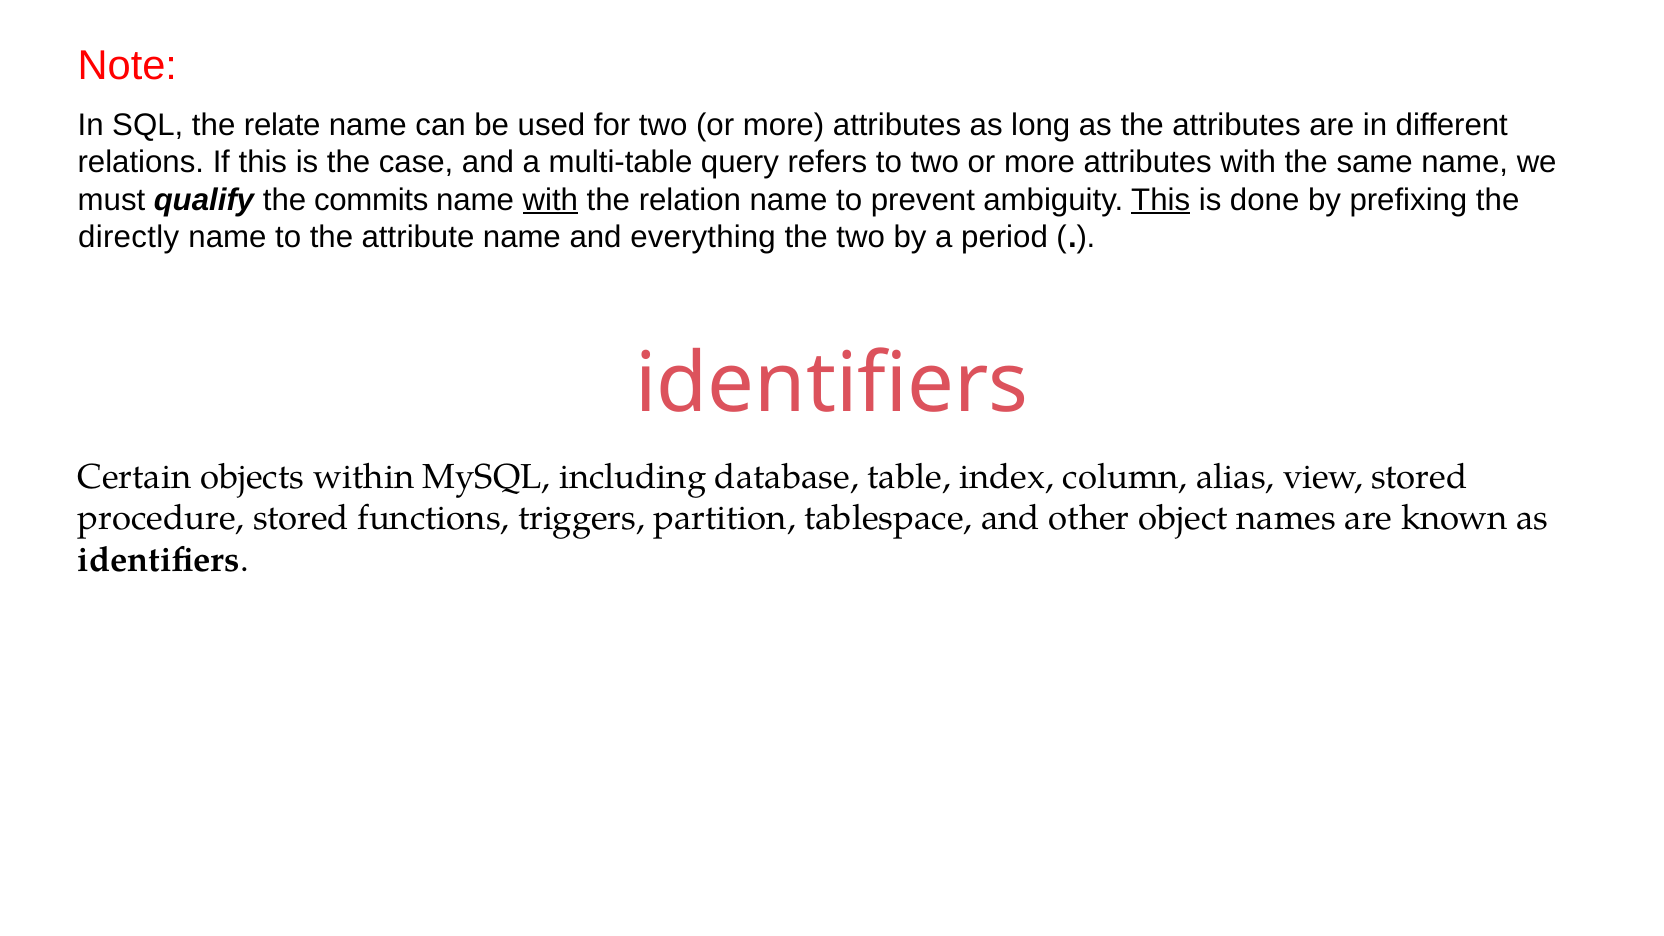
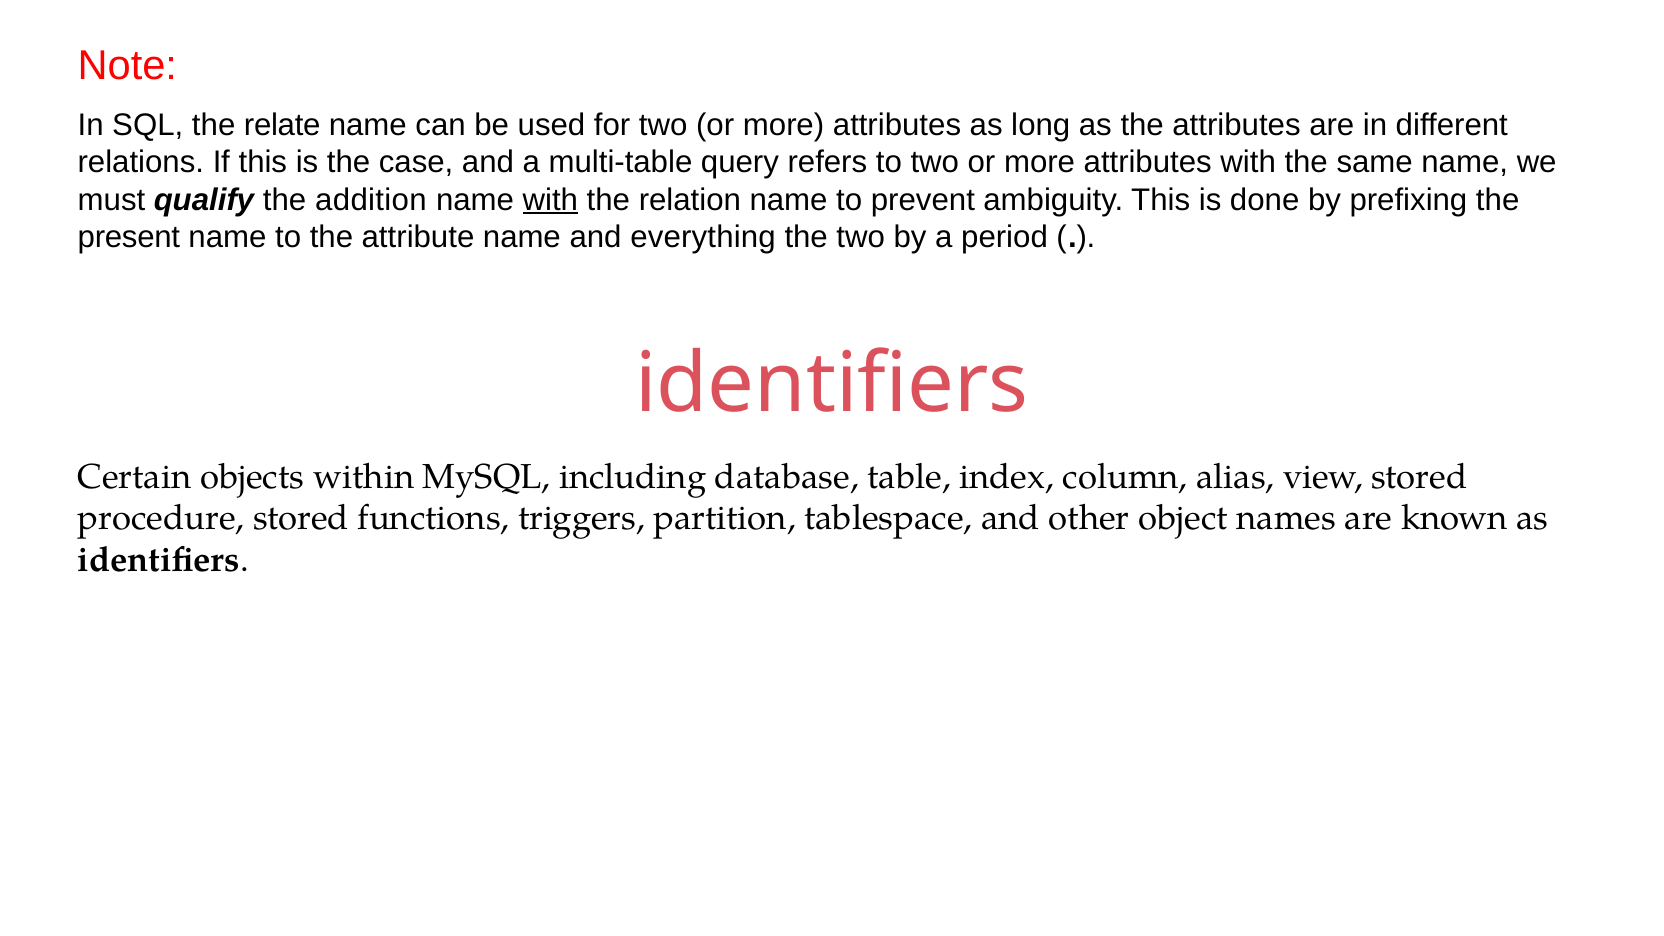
commits: commits -> addition
This at (1161, 200) underline: present -> none
directly: directly -> present
